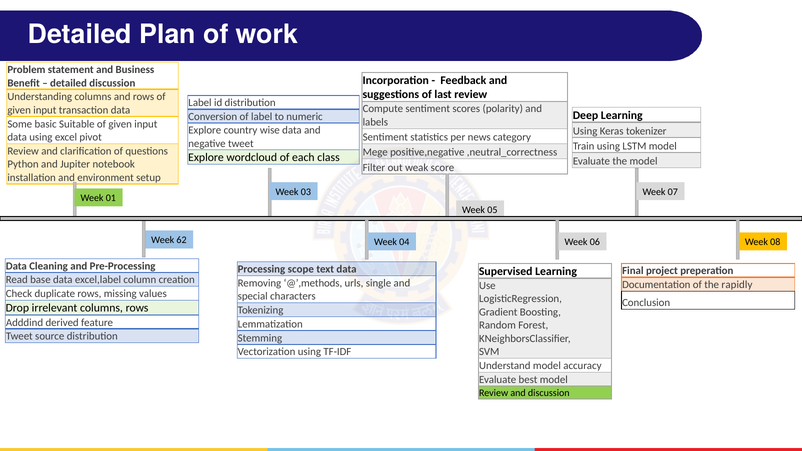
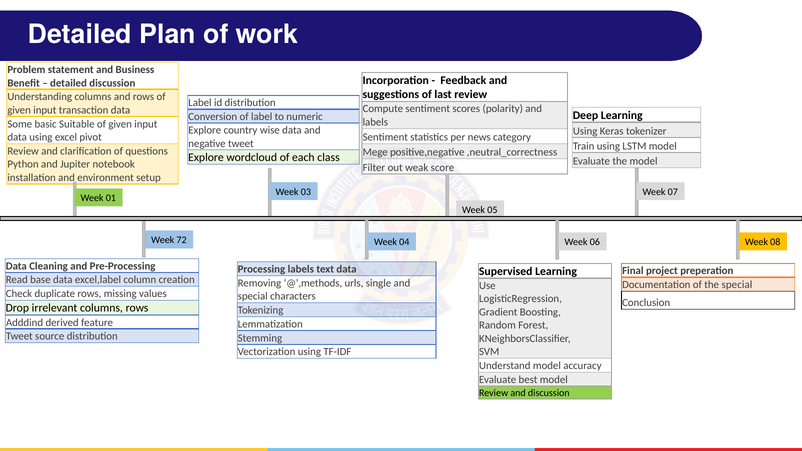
62: 62 -> 72
Processing scope: scope -> labels
the rapidly: rapidly -> special
